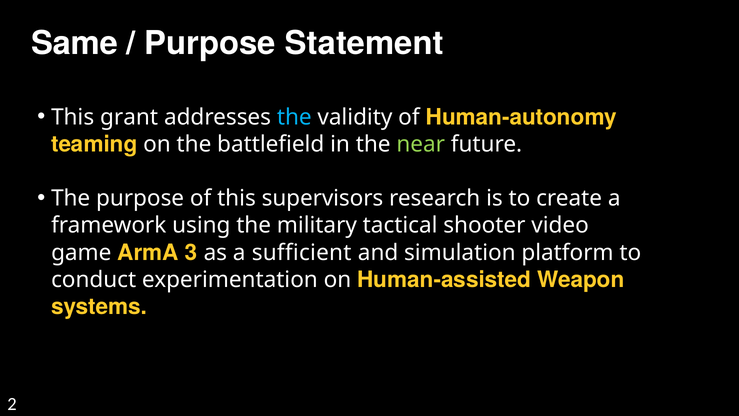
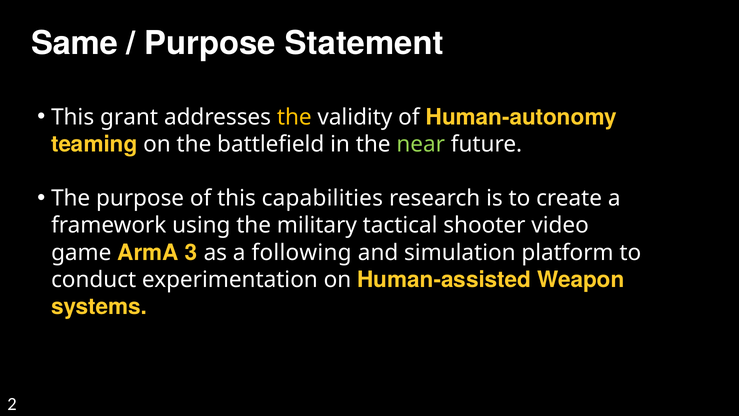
the at (294, 117) colour: light blue -> yellow
supervisors: supervisors -> capabilities
sufficient: sufficient -> following
